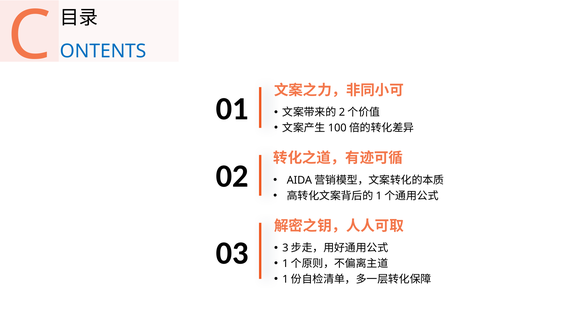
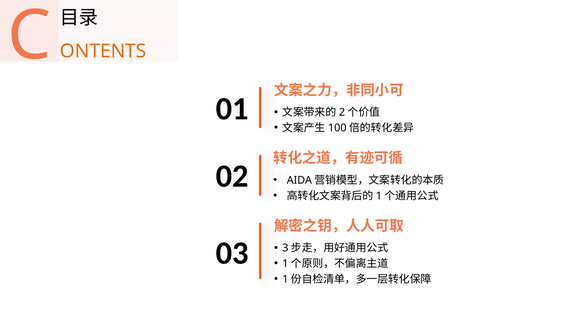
ONTENTS colour: blue -> orange
